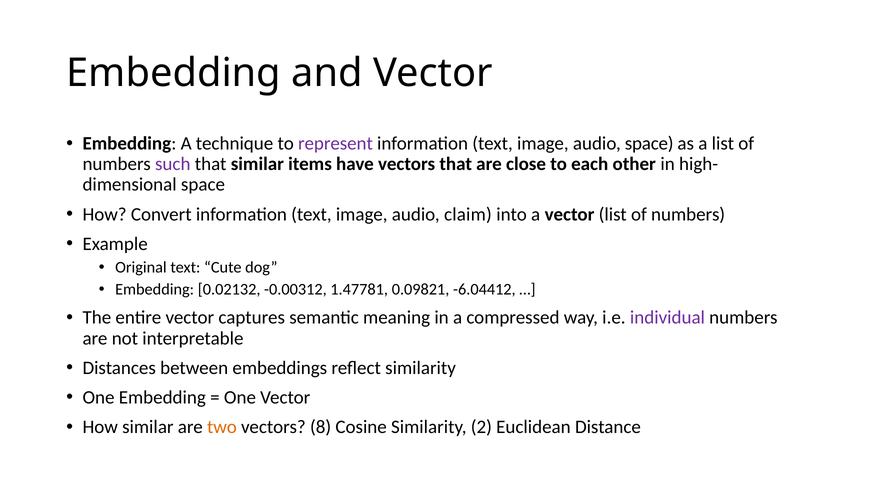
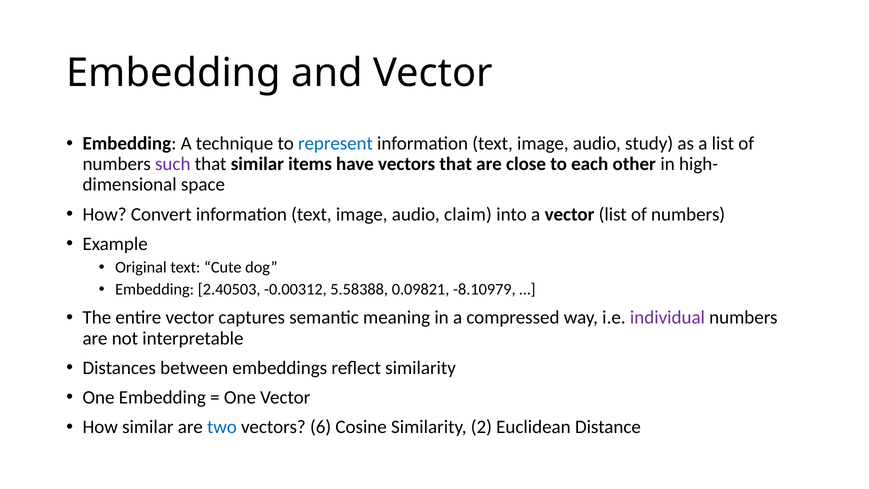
represent colour: purple -> blue
audio space: space -> study
0.02132: 0.02132 -> 2.40503
1.47781: 1.47781 -> 5.58388
-6.04412: -6.04412 -> -8.10979
two colour: orange -> blue
8: 8 -> 6
